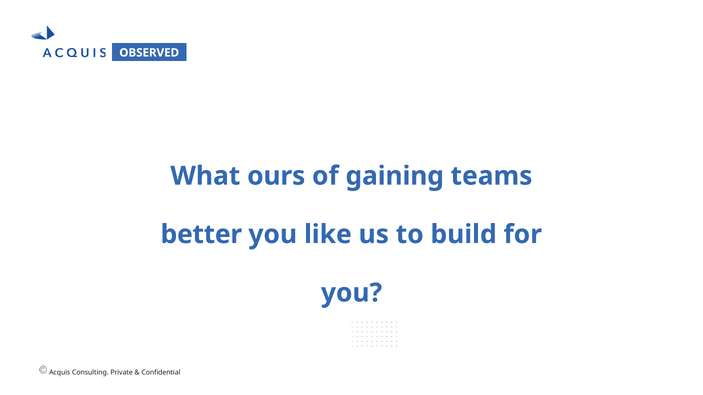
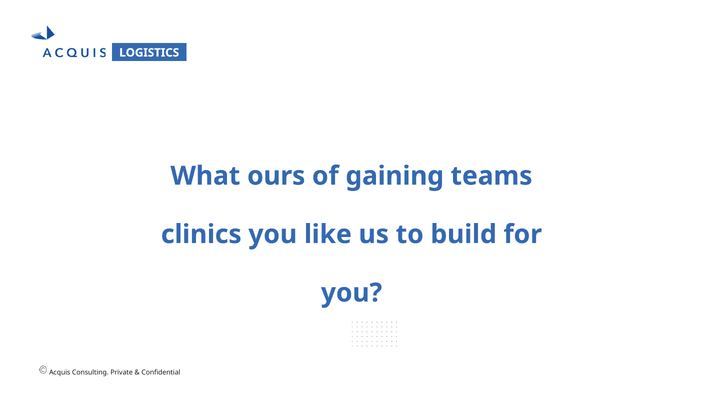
OBSERVED: OBSERVED -> LOGISTICS
better: better -> clinics
